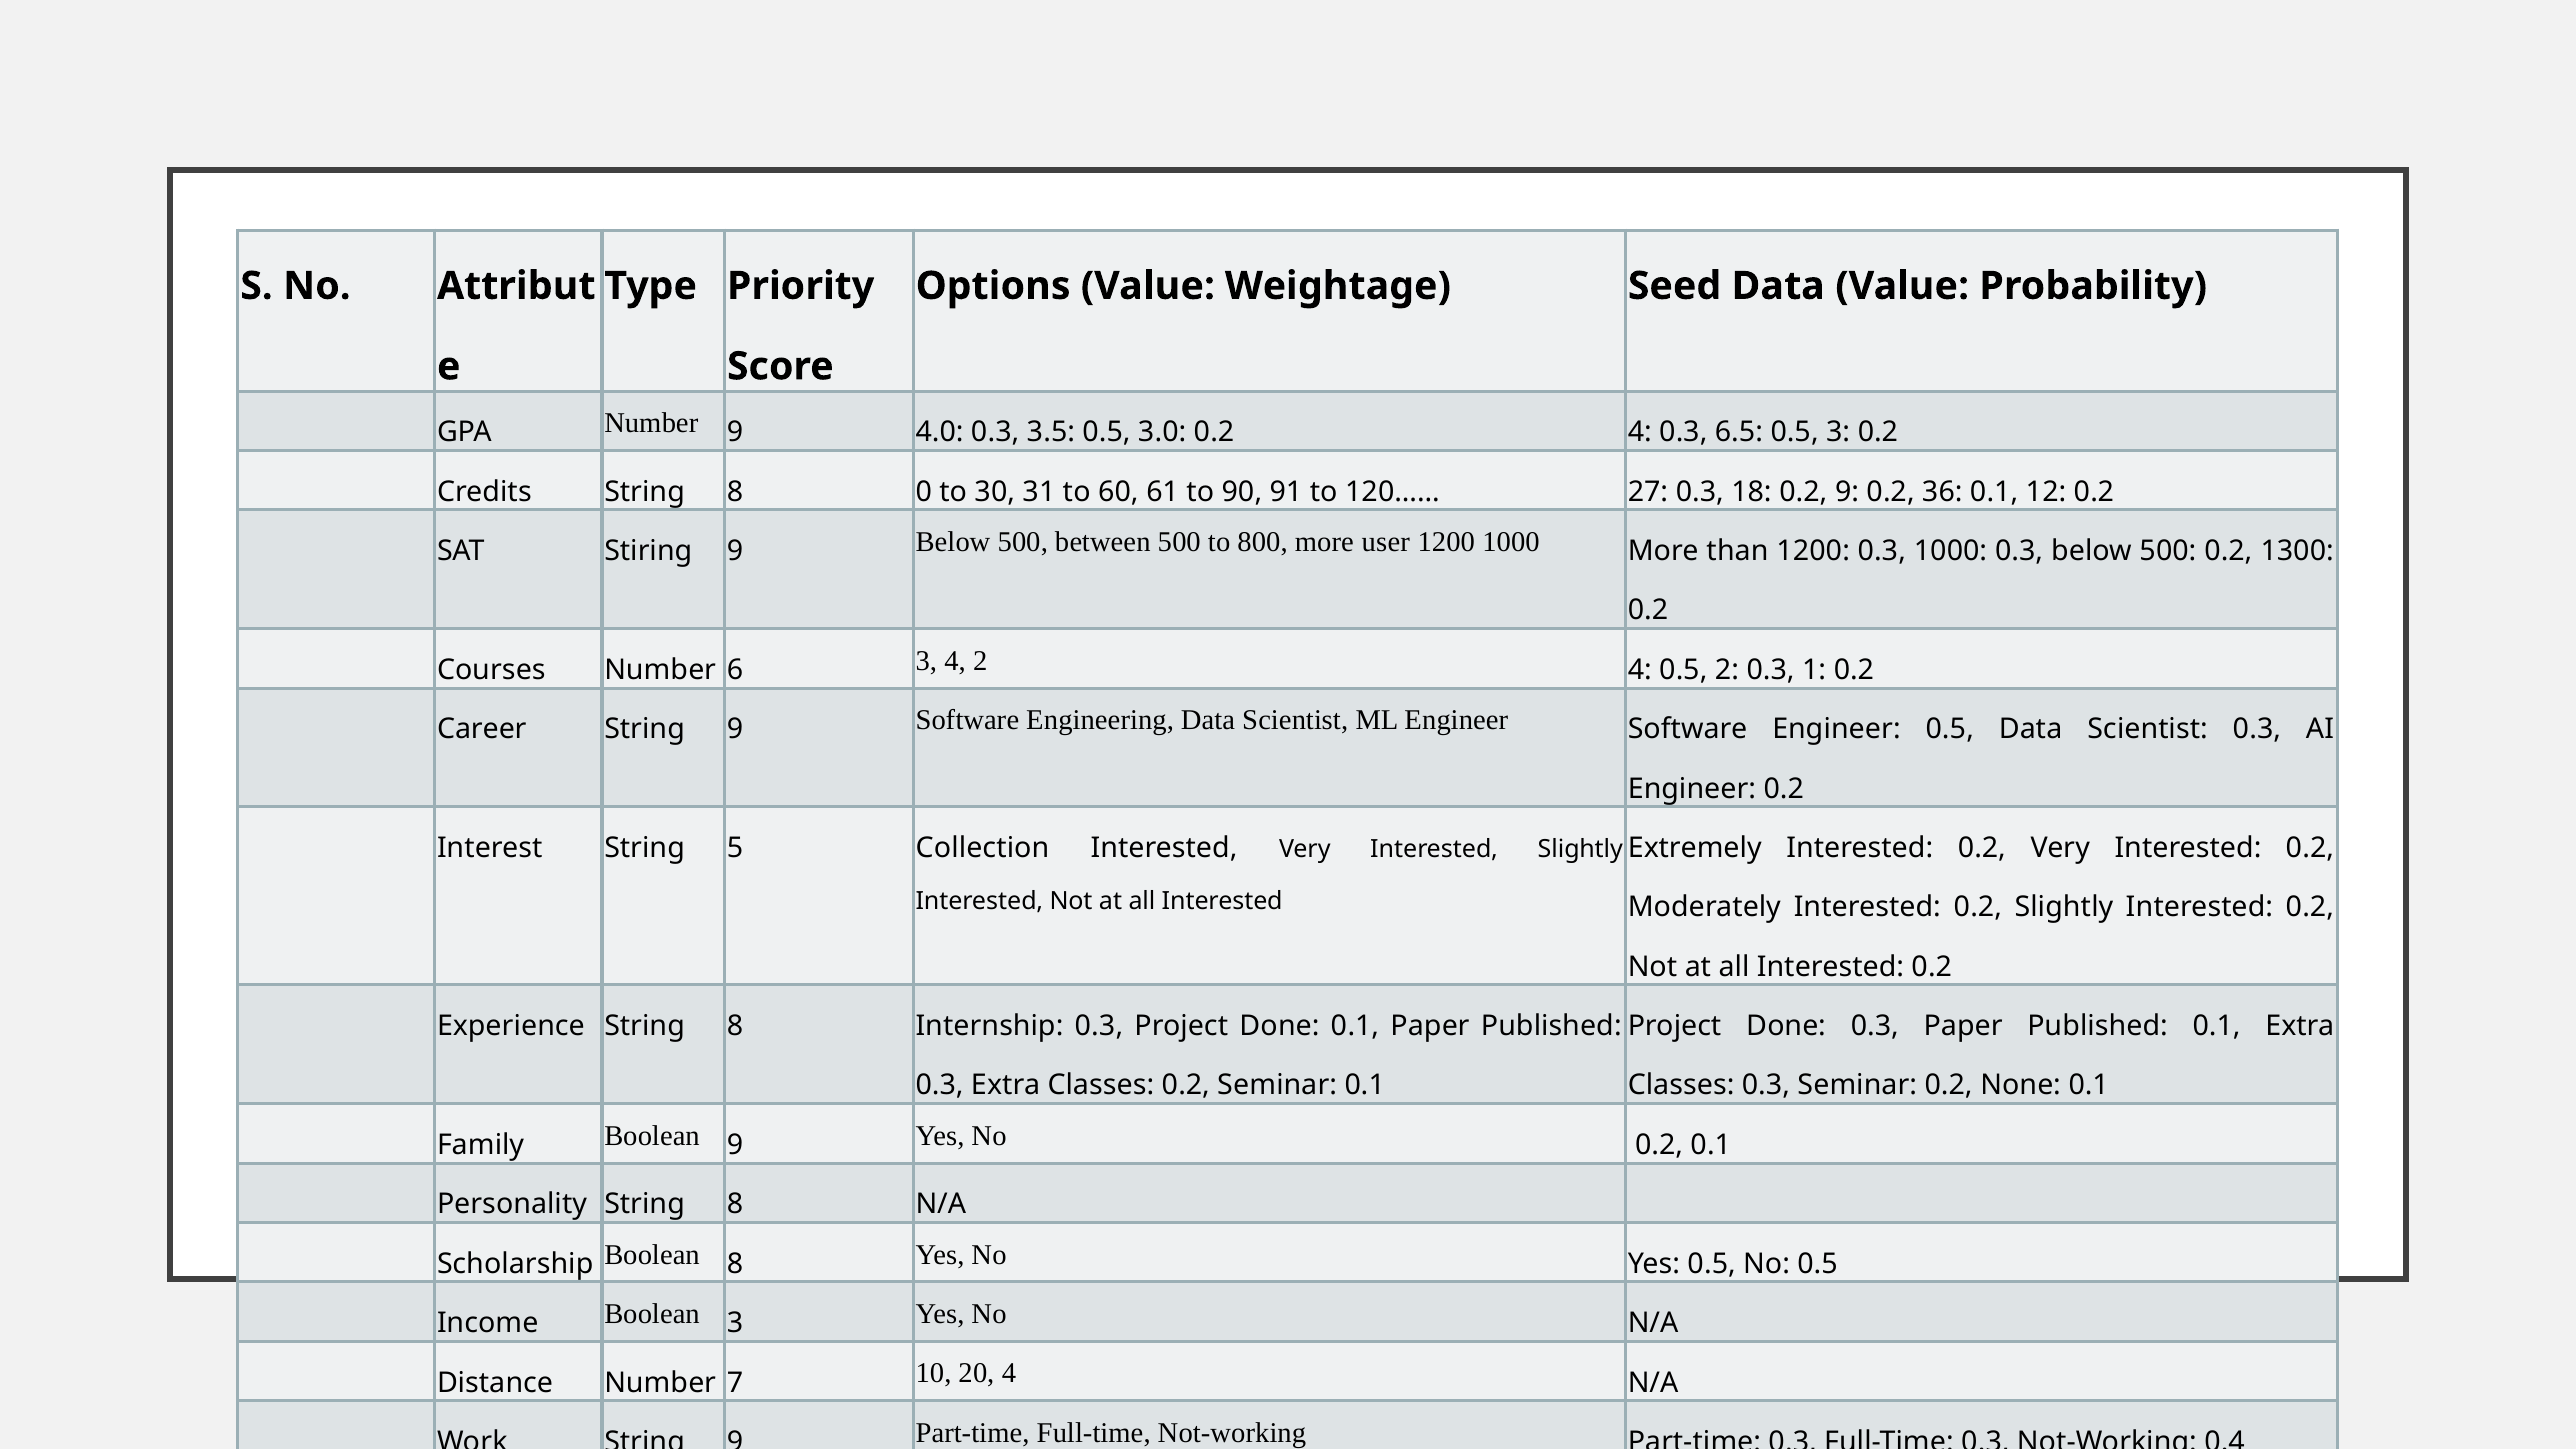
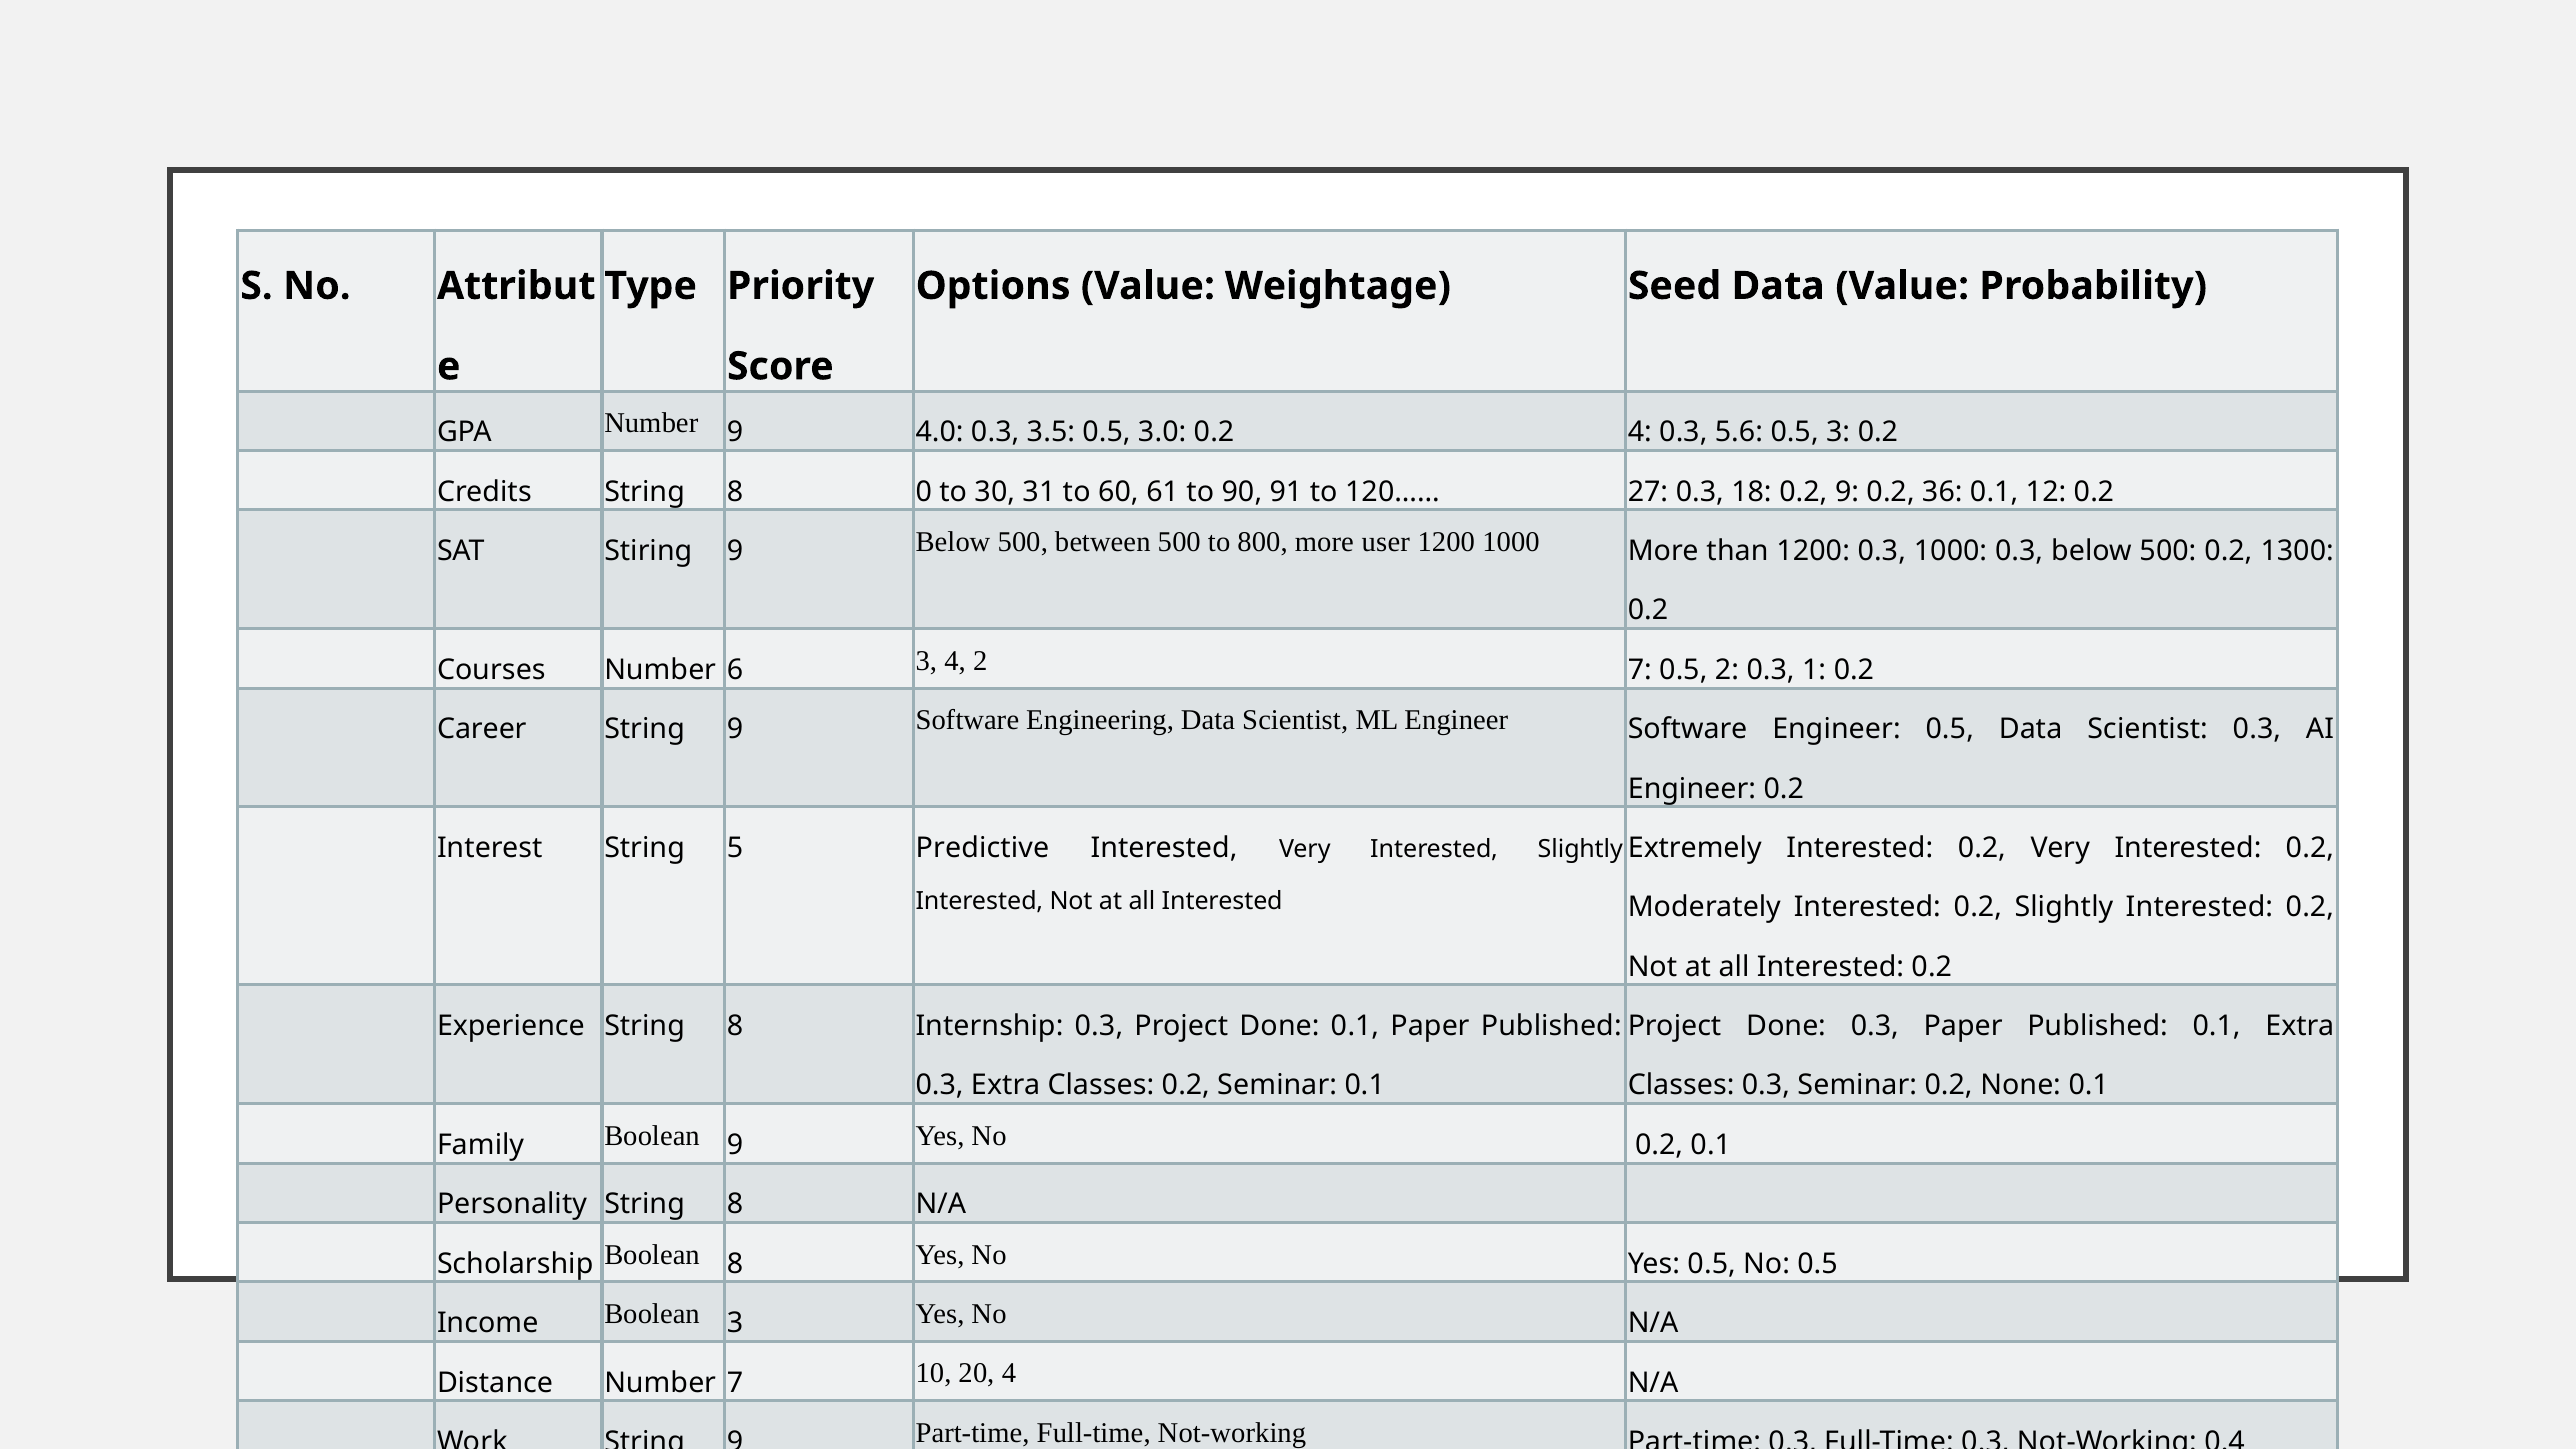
6.5: 6.5 -> 5.6
2 4: 4 -> 7
Collection: Collection -> Predictive
